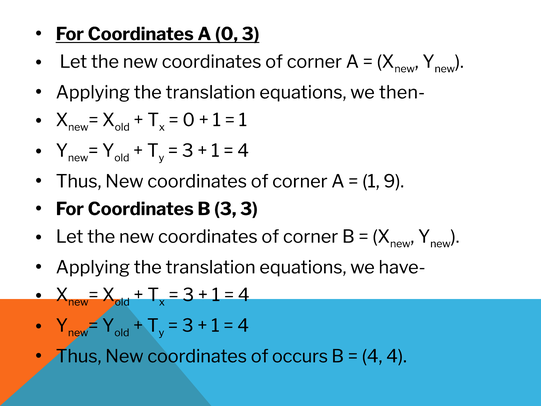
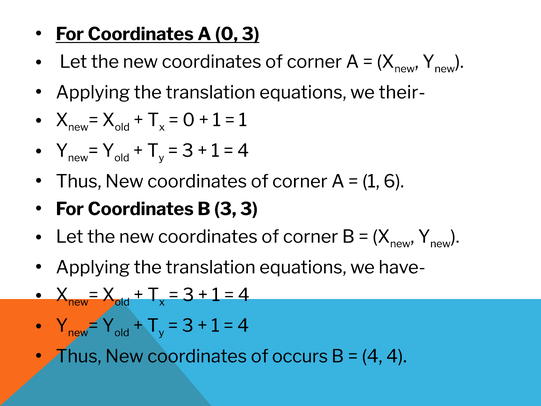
then-: then- -> their-
9: 9 -> 6
